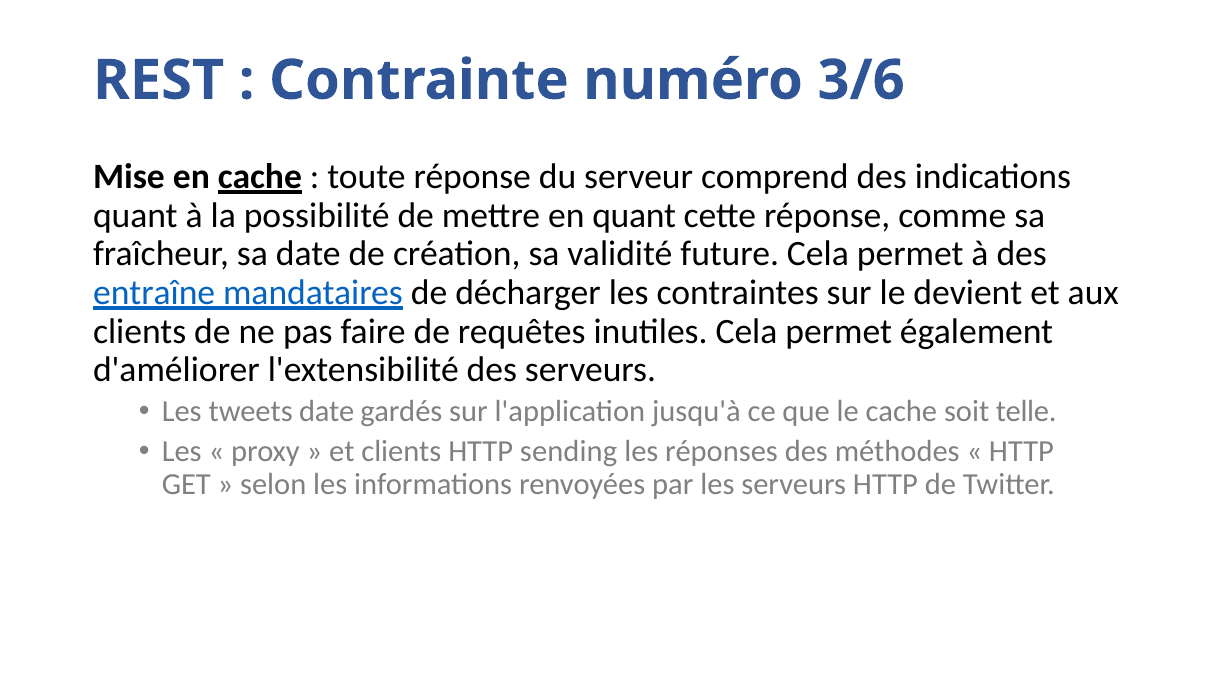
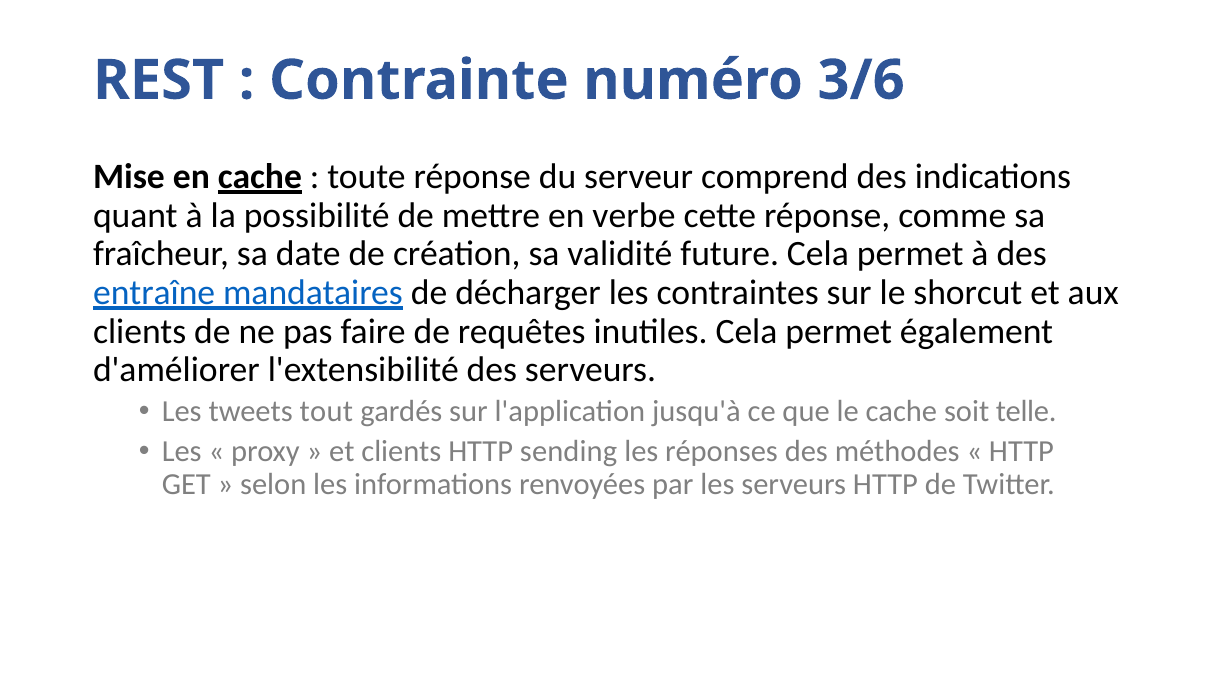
en quant: quant -> verbe
devient: devient -> shorcut
tweets date: date -> tout
